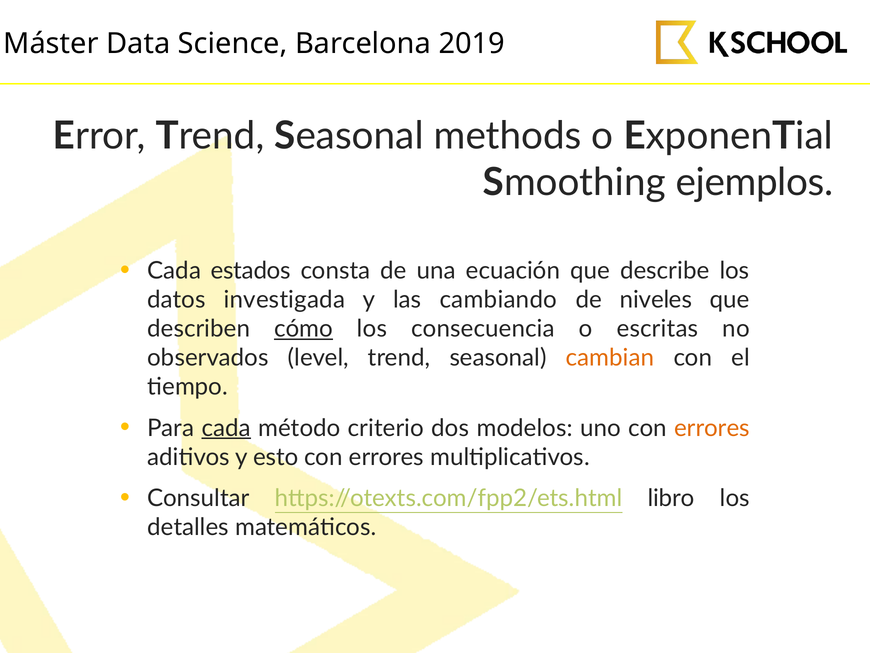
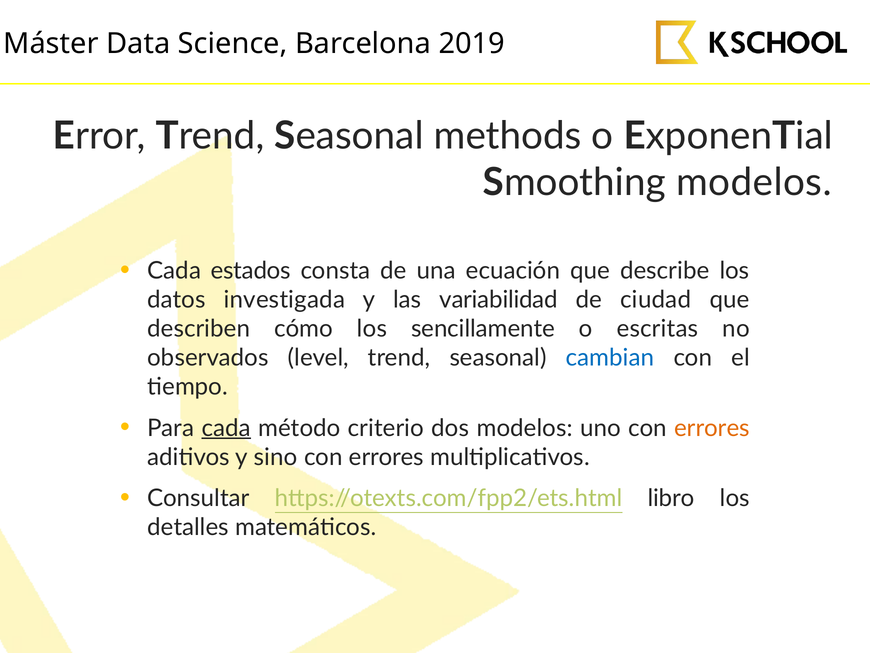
Smoothing ejemplos: ejemplos -> modelos
cambiando: cambiando -> variabilidad
niveles: niveles -> ciudad
cómo underline: present -> none
consecuencia: consecuencia -> sencillamente
cambian colour: orange -> blue
esto: esto -> sino
